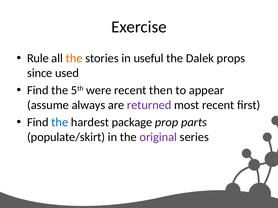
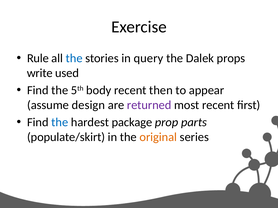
the at (74, 58) colour: orange -> blue
useful: useful -> query
since: since -> write
were: were -> body
always: always -> design
original colour: purple -> orange
